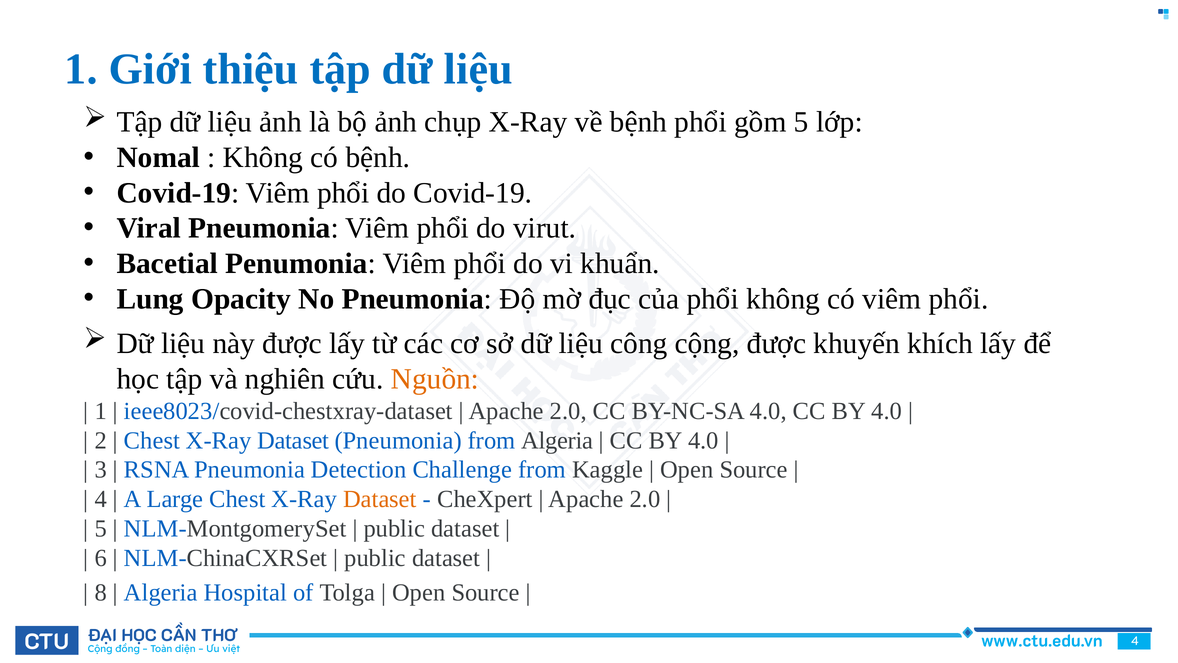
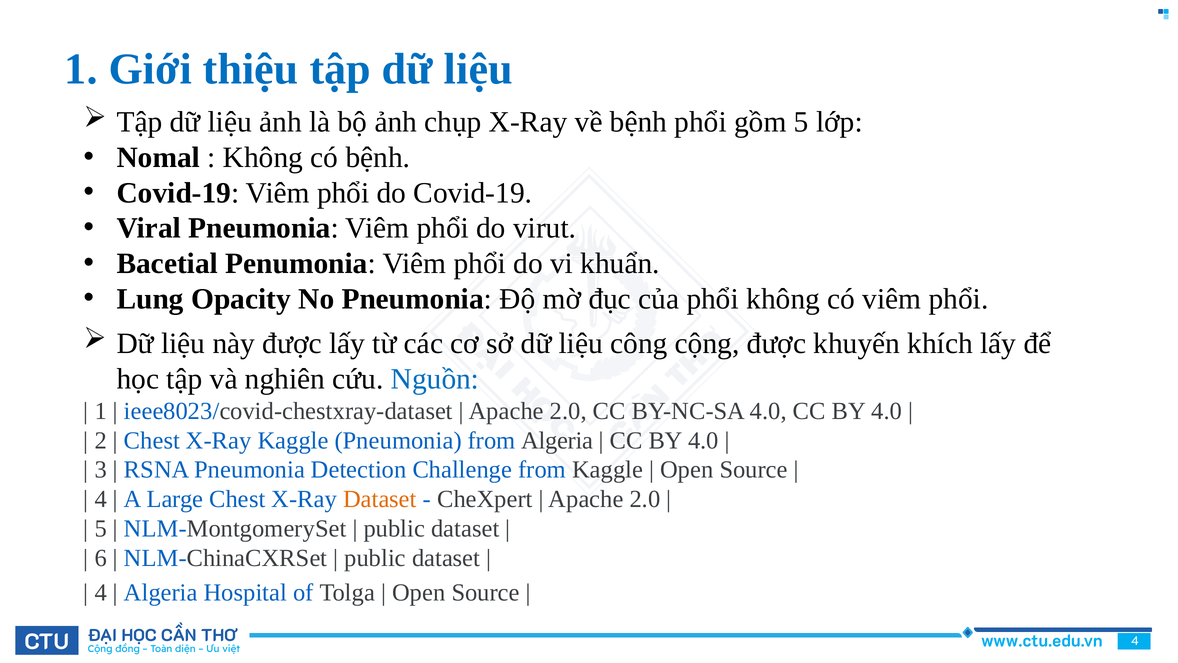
Nguồn colour: orange -> blue
Dataset at (293, 440): Dataset -> Kaggle
8 at (101, 592): 8 -> 4
